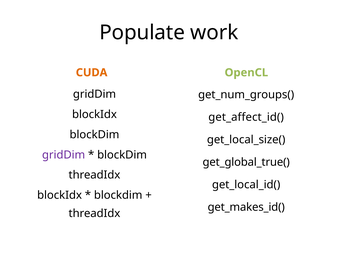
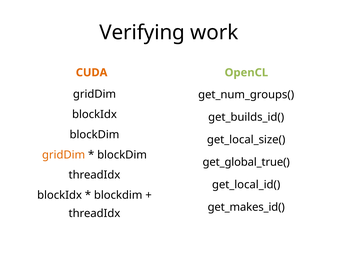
Populate: Populate -> Verifying
get_affect_id(: get_affect_id( -> get_builds_id(
gridDim at (64, 155) colour: purple -> orange
